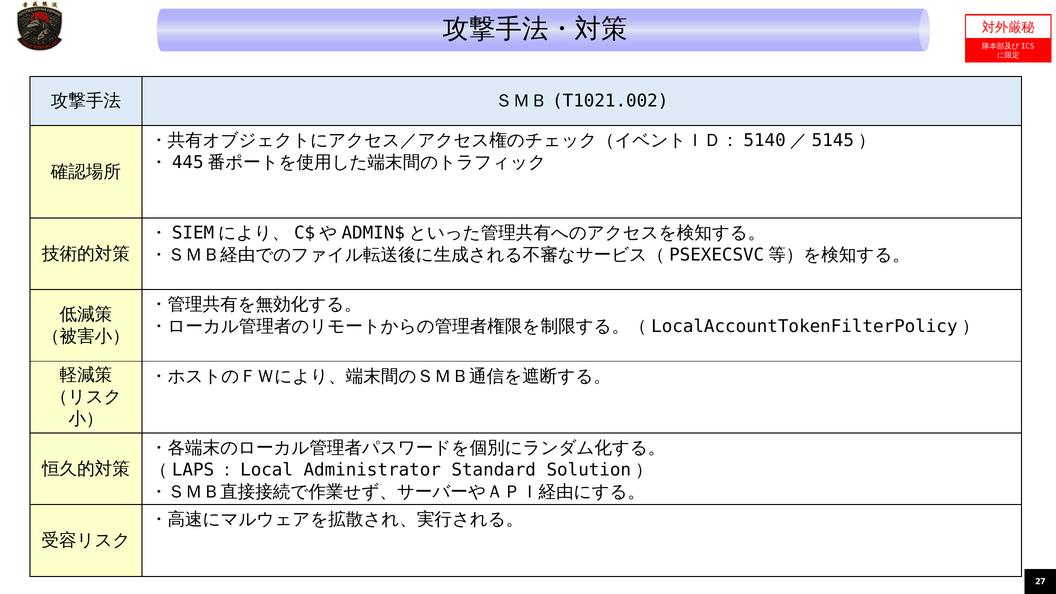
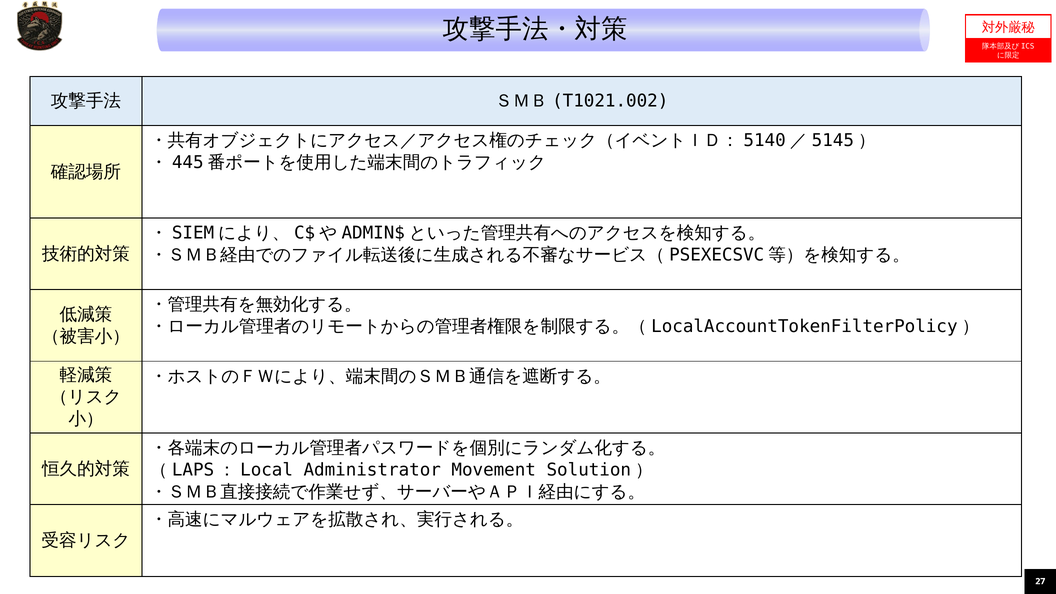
Standard: Standard -> Movement
